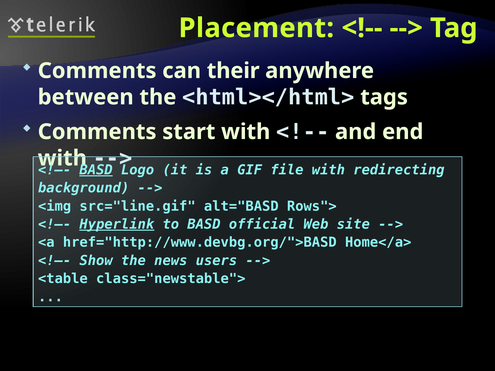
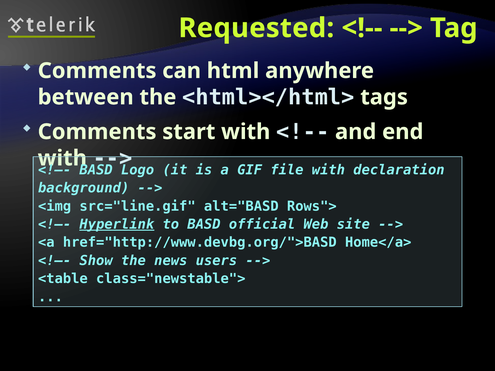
Placement: Placement -> Requested
their: their -> html
BASD at (96, 170) underline: present -> none
redirecting: redirecting -> declaration
